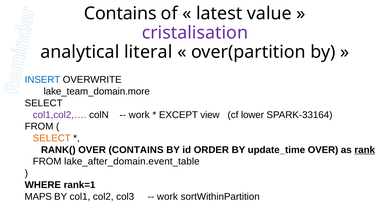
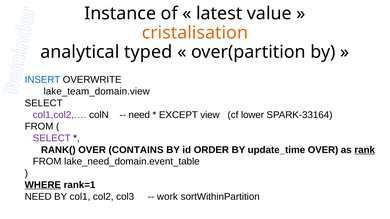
Contains at (120, 13): Contains -> Instance
cristalisation colour: purple -> orange
literal: literal -> typed
lake_team_domain.more: lake_team_domain.more -> lake_team_domain.view
work at (139, 115): work -> need
SELECT at (52, 138) colour: orange -> purple
lake_after_domain.event_table: lake_after_domain.event_table -> lake_need_domain.event_table
WHERE underline: none -> present
MAPS at (38, 197): MAPS -> NEED
